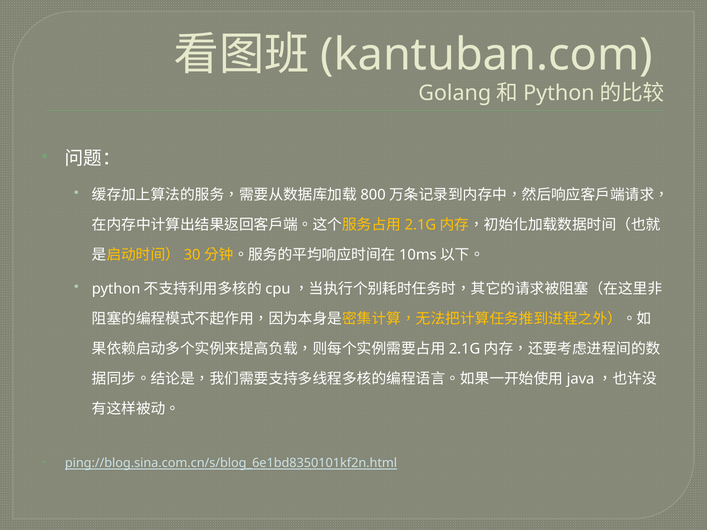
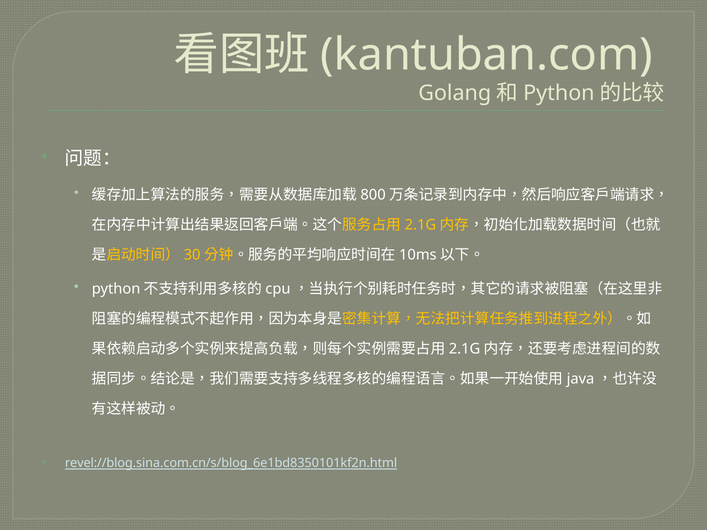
ping://blog.sina.com.cn/s/blog_6e1bd8350101kf2n.html: ping://blog.sina.com.cn/s/blog_6e1bd8350101kf2n.html -> revel://blog.sina.com.cn/s/blog_6e1bd8350101kf2n.html
